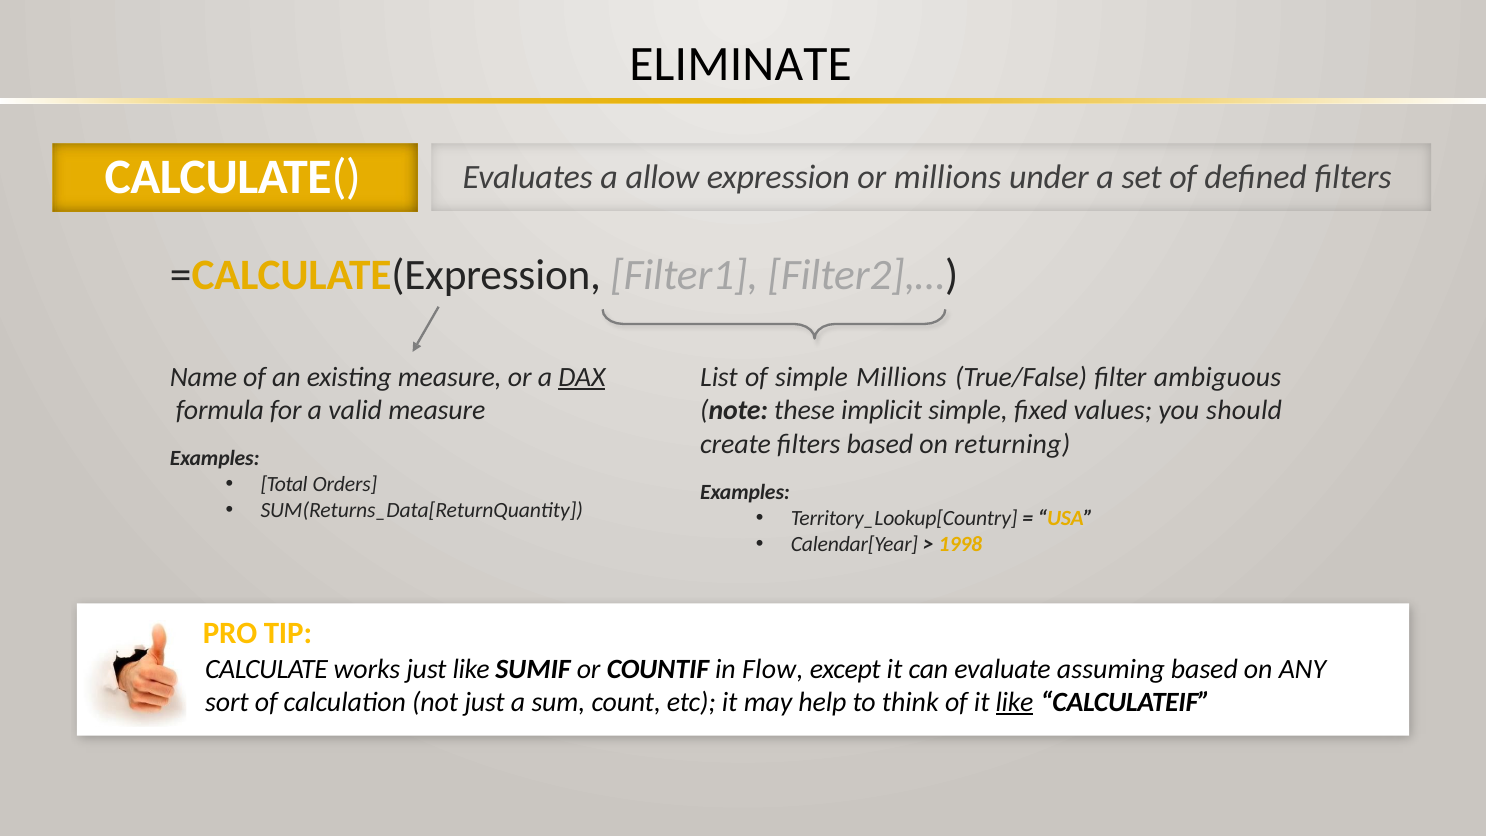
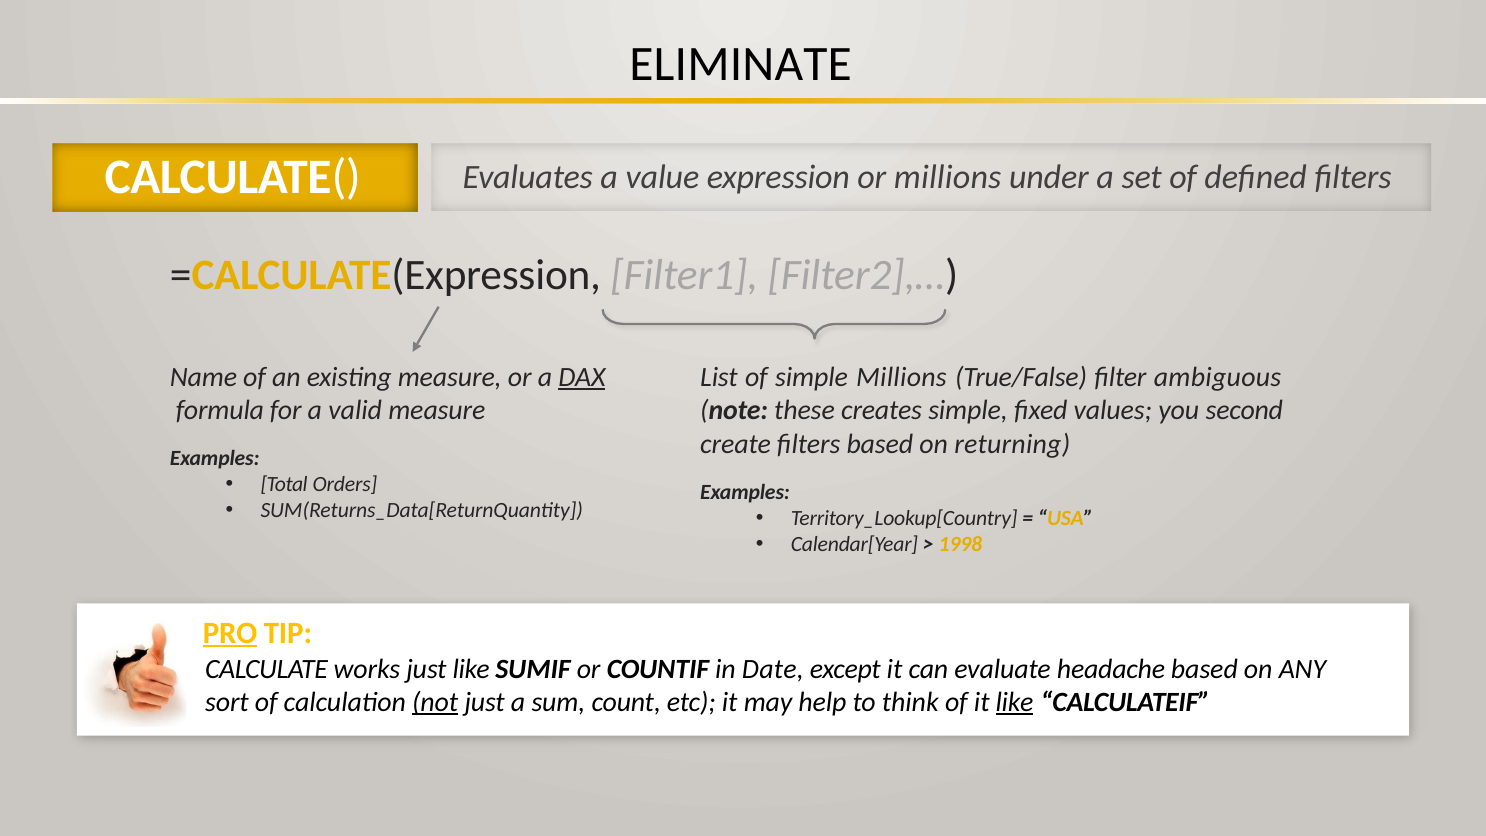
allow: allow -> value
implicit: implicit -> creates
should: should -> second
PRO underline: none -> present
Flow: Flow -> Date
assuming: assuming -> headache
not underline: none -> present
